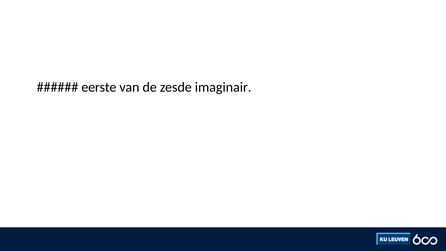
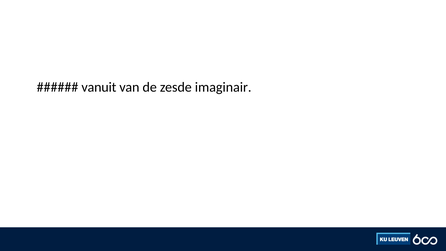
eerste: eerste -> vanuit
